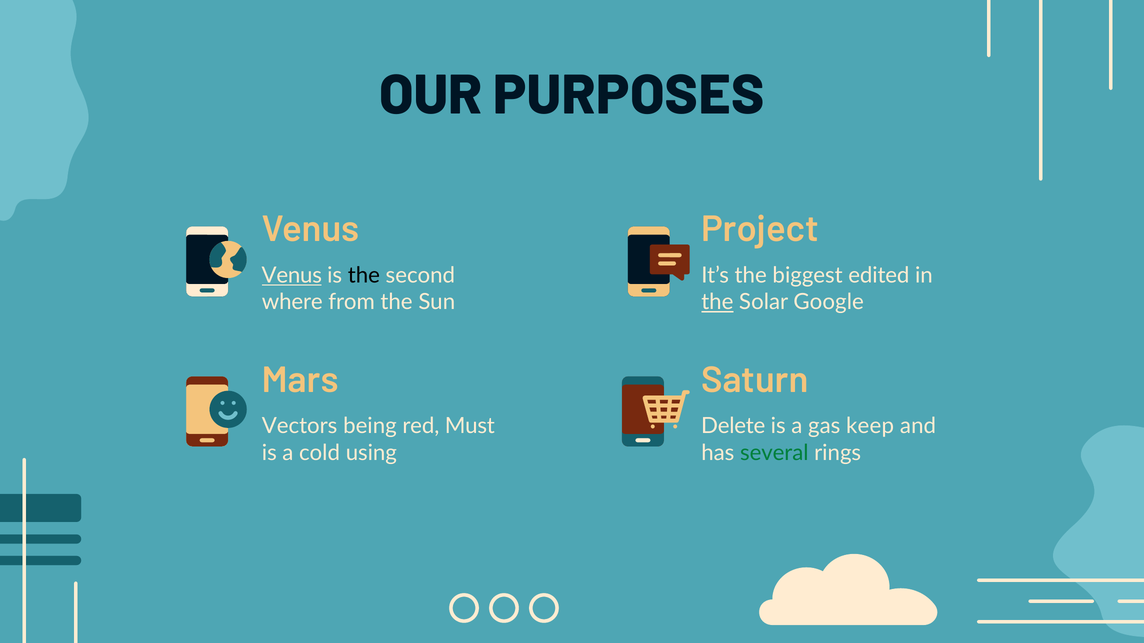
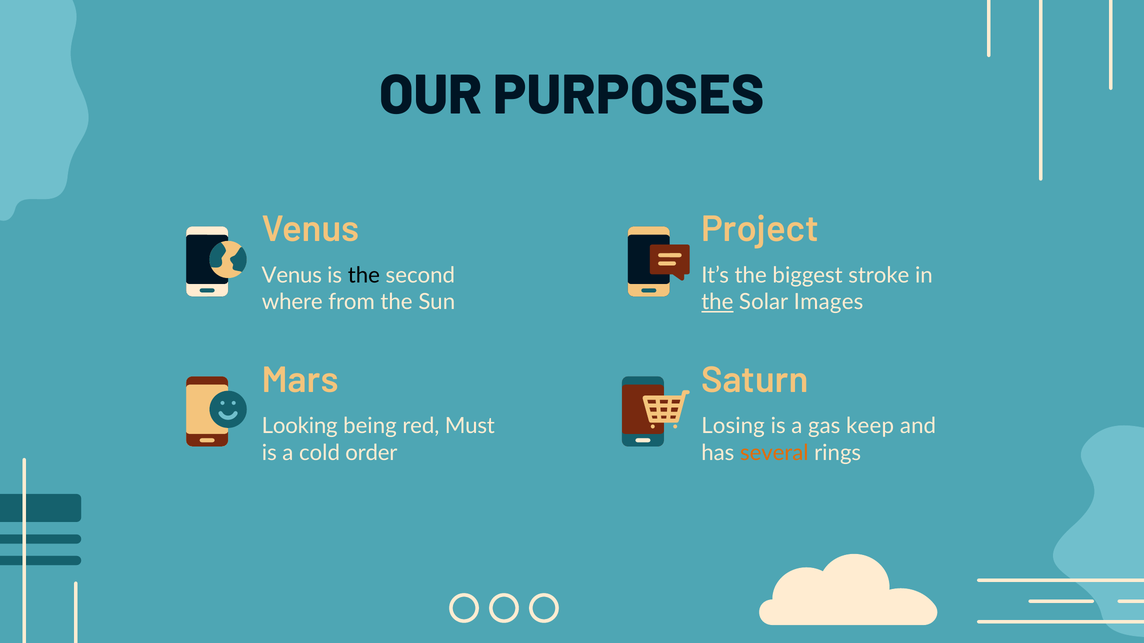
Venus at (292, 276) underline: present -> none
edited: edited -> stroke
Google: Google -> Images
Vectors: Vectors -> Looking
Delete: Delete -> Losing
using: using -> order
several colour: green -> orange
